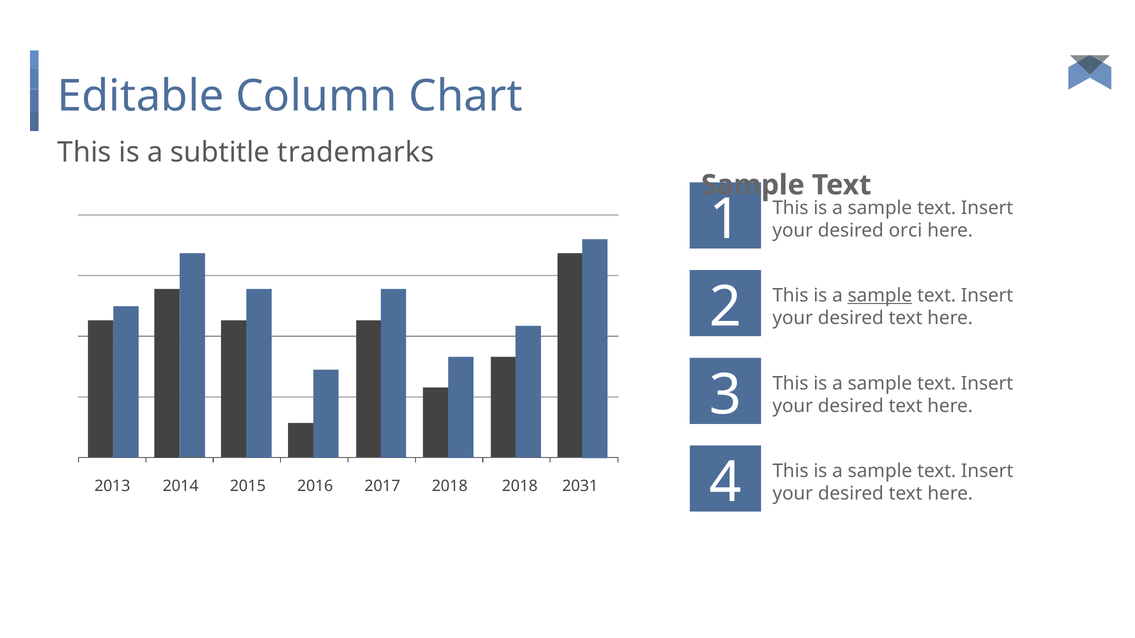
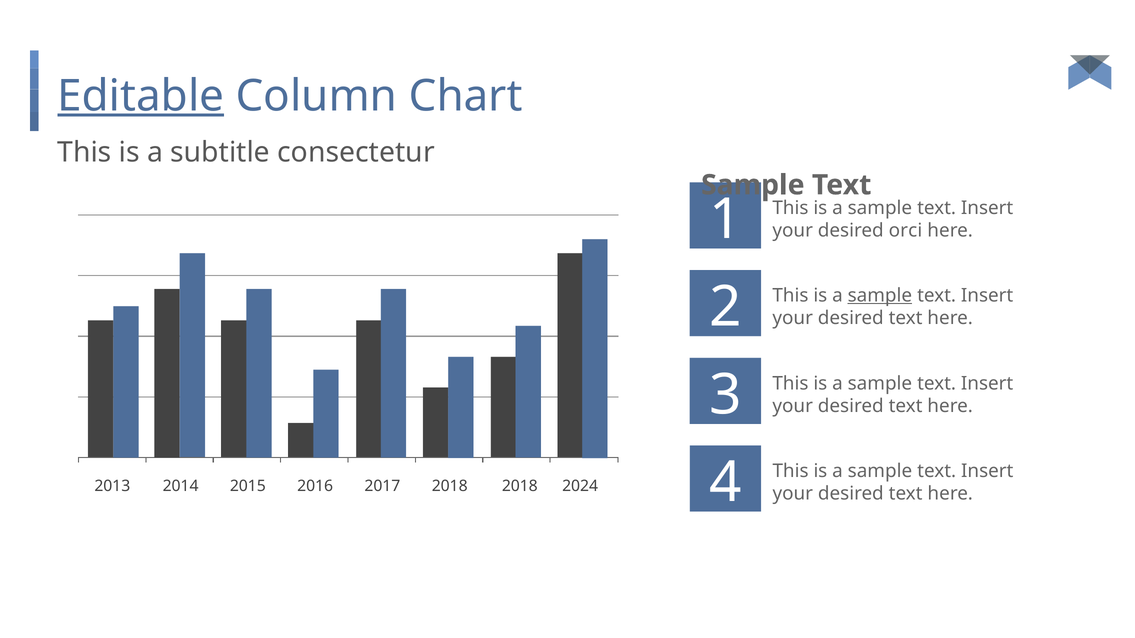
Editable underline: none -> present
trademarks: trademarks -> consectetur
2031: 2031 -> 2024
